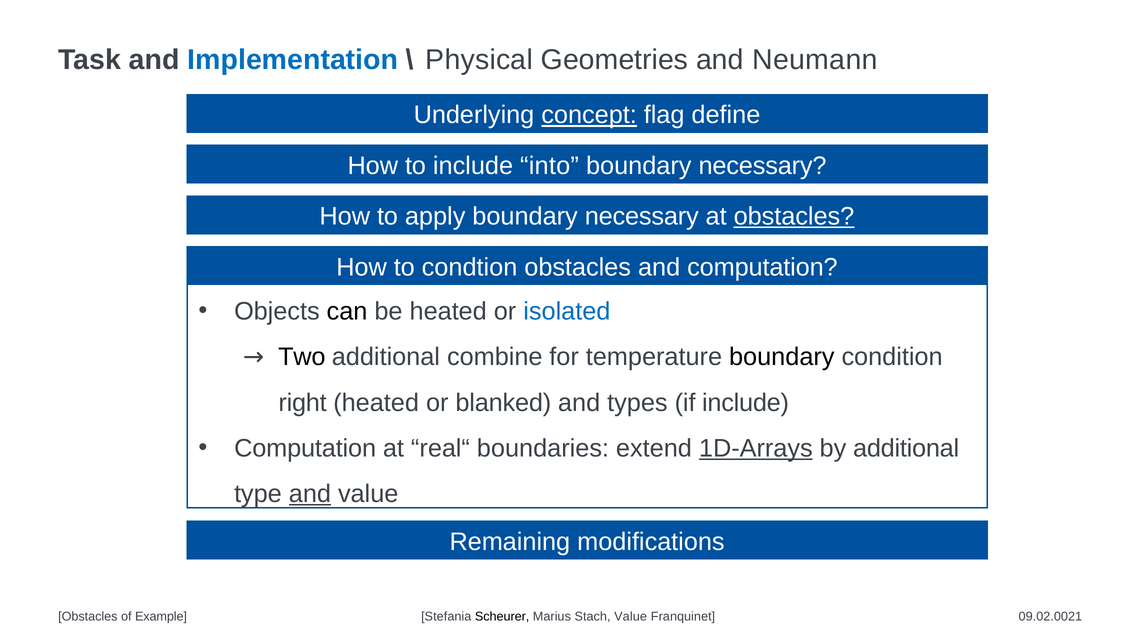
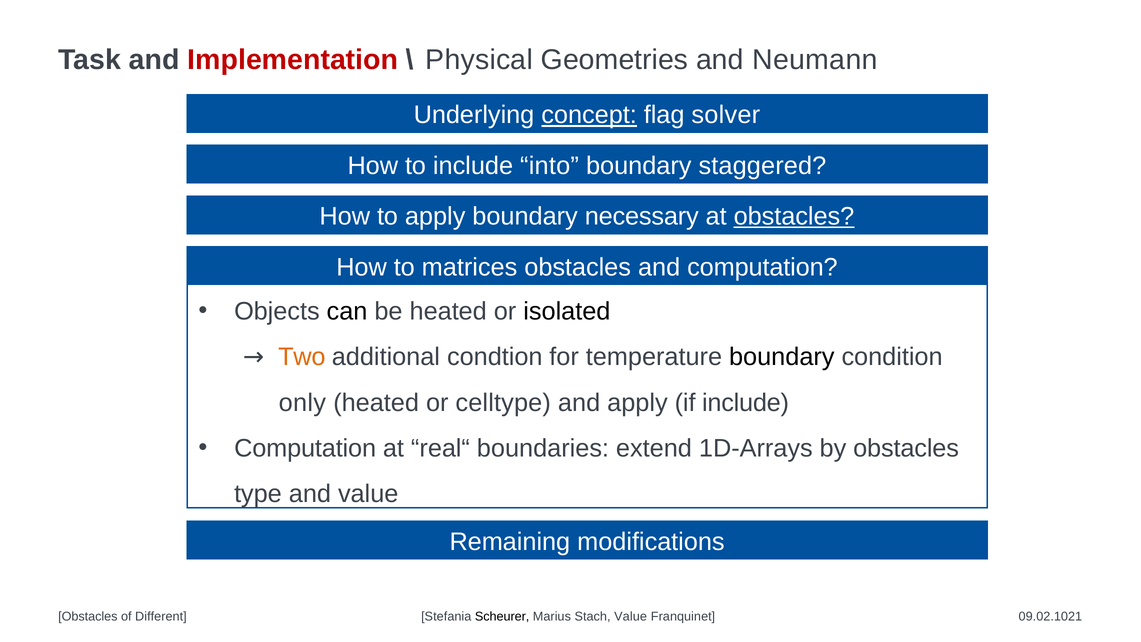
Implementation colour: blue -> red
define: define -> solver
necessary at (763, 166): necessary -> staggered
condtion: condtion -> matrices
isolated colour: blue -> black
Two colour: black -> orange
combine: combine -> condtion
right: right -> only
blanked: blanked -> celltype
and types: types -> apply
1D-Arrays underline: present -> none
by additional: additional -> obstacles
and at (310, 494) underline: present -> none
Example: Example -> Different
09.02.0021: 09.02.0021 -> 09.02.1021
